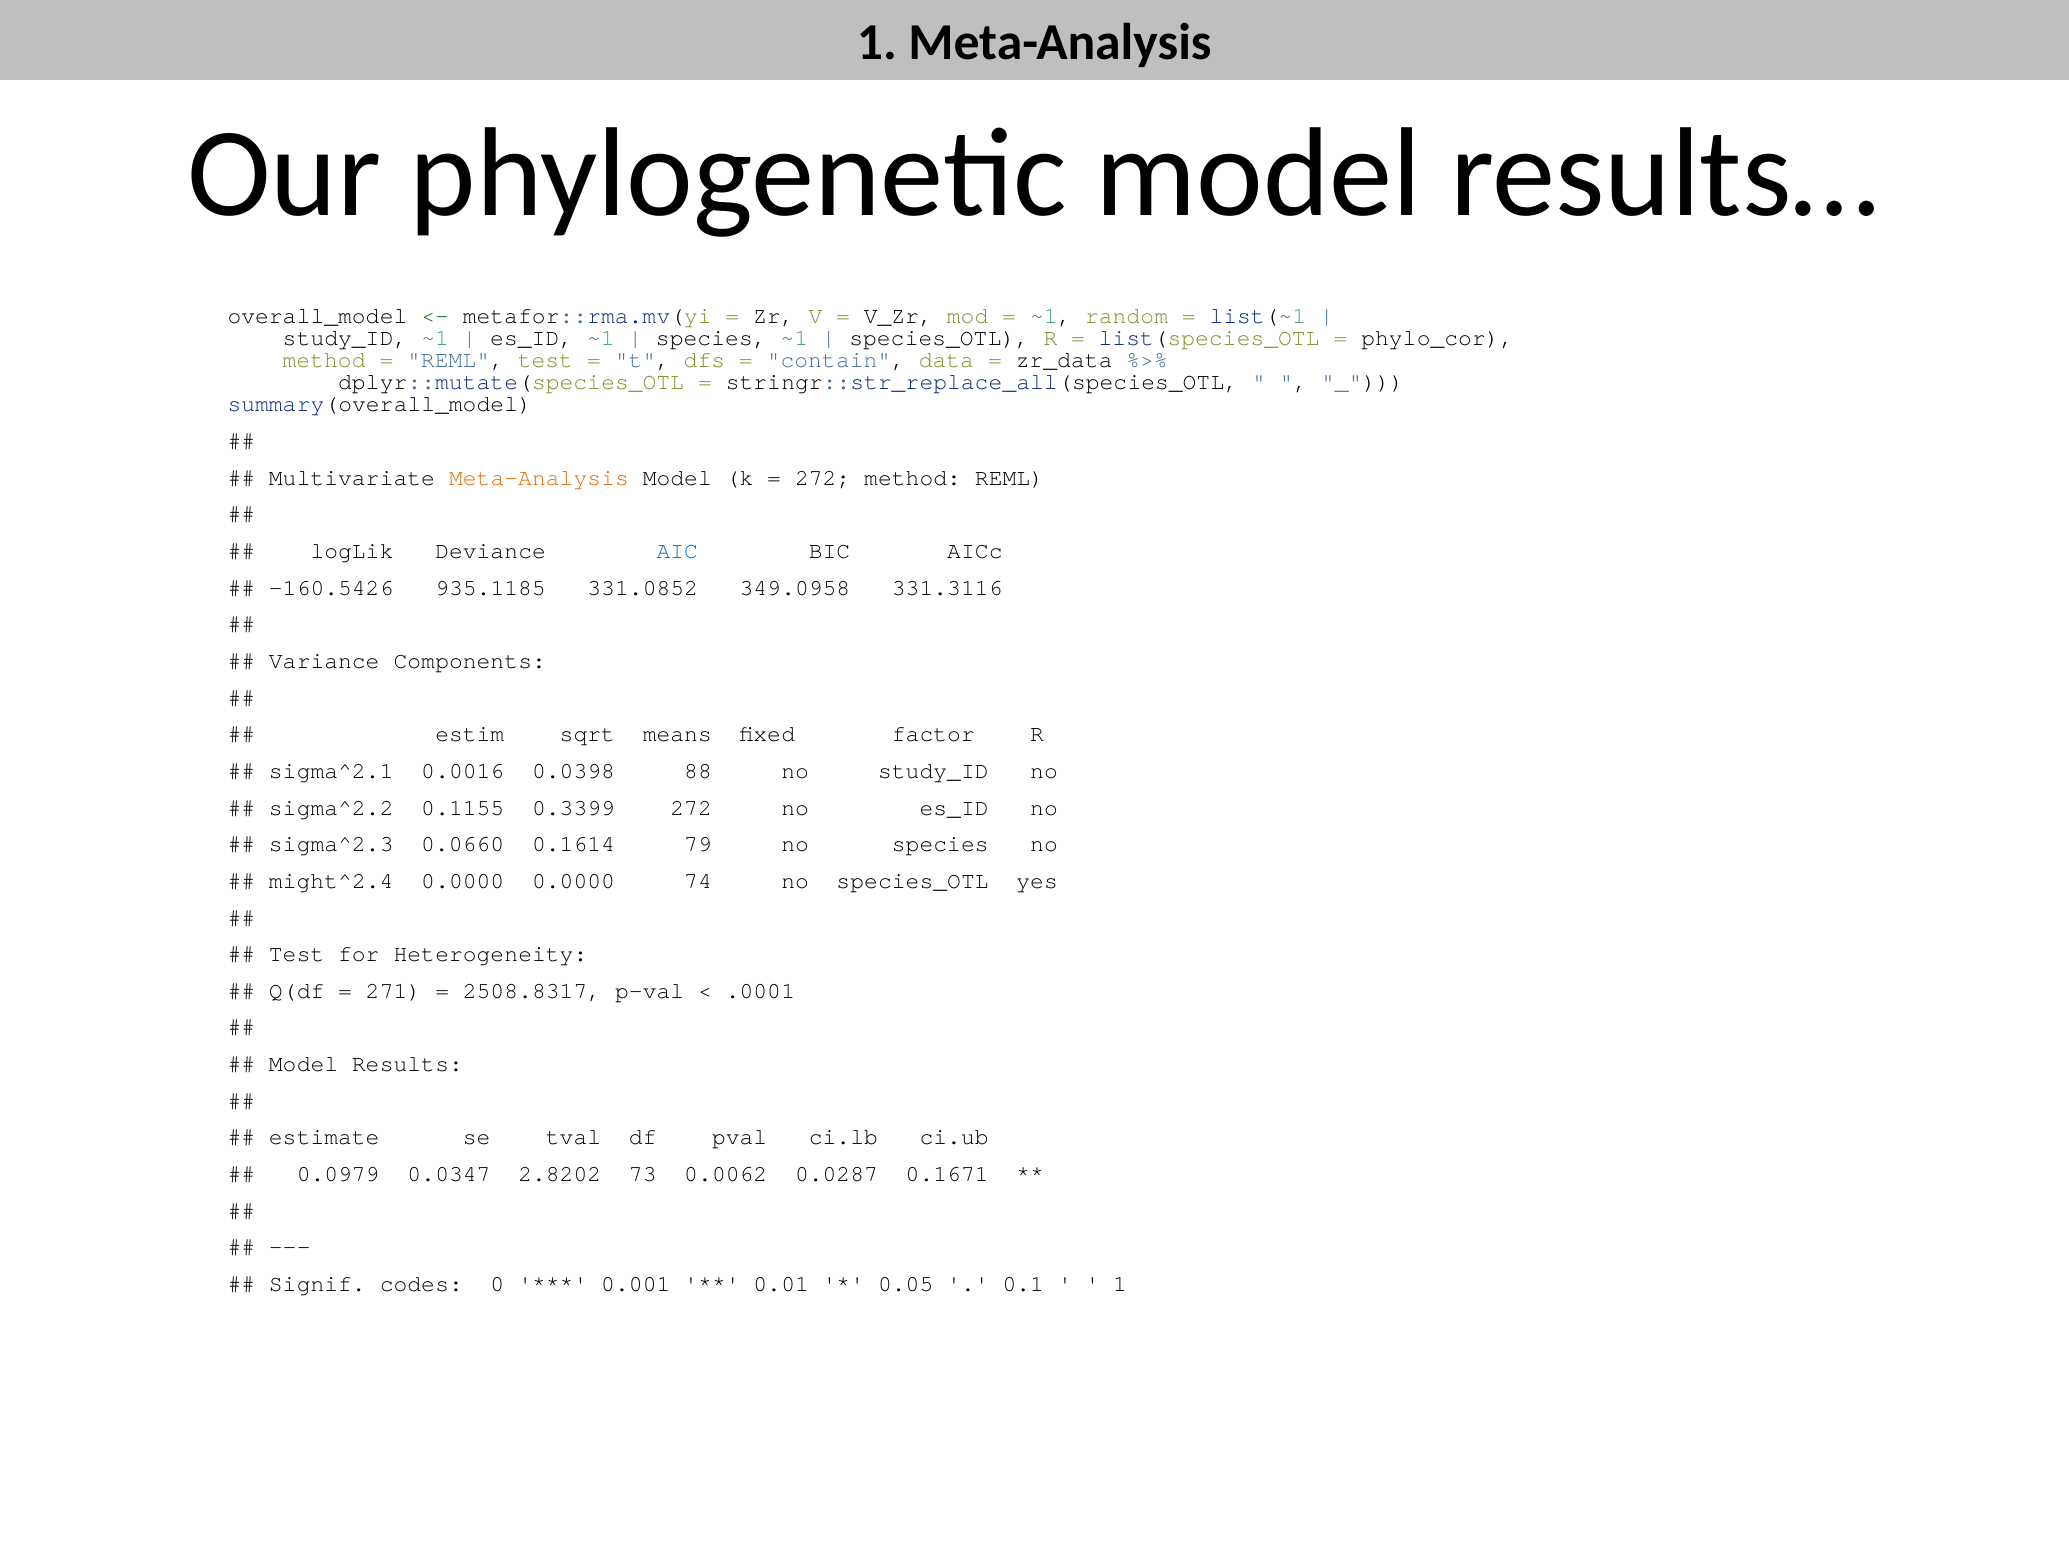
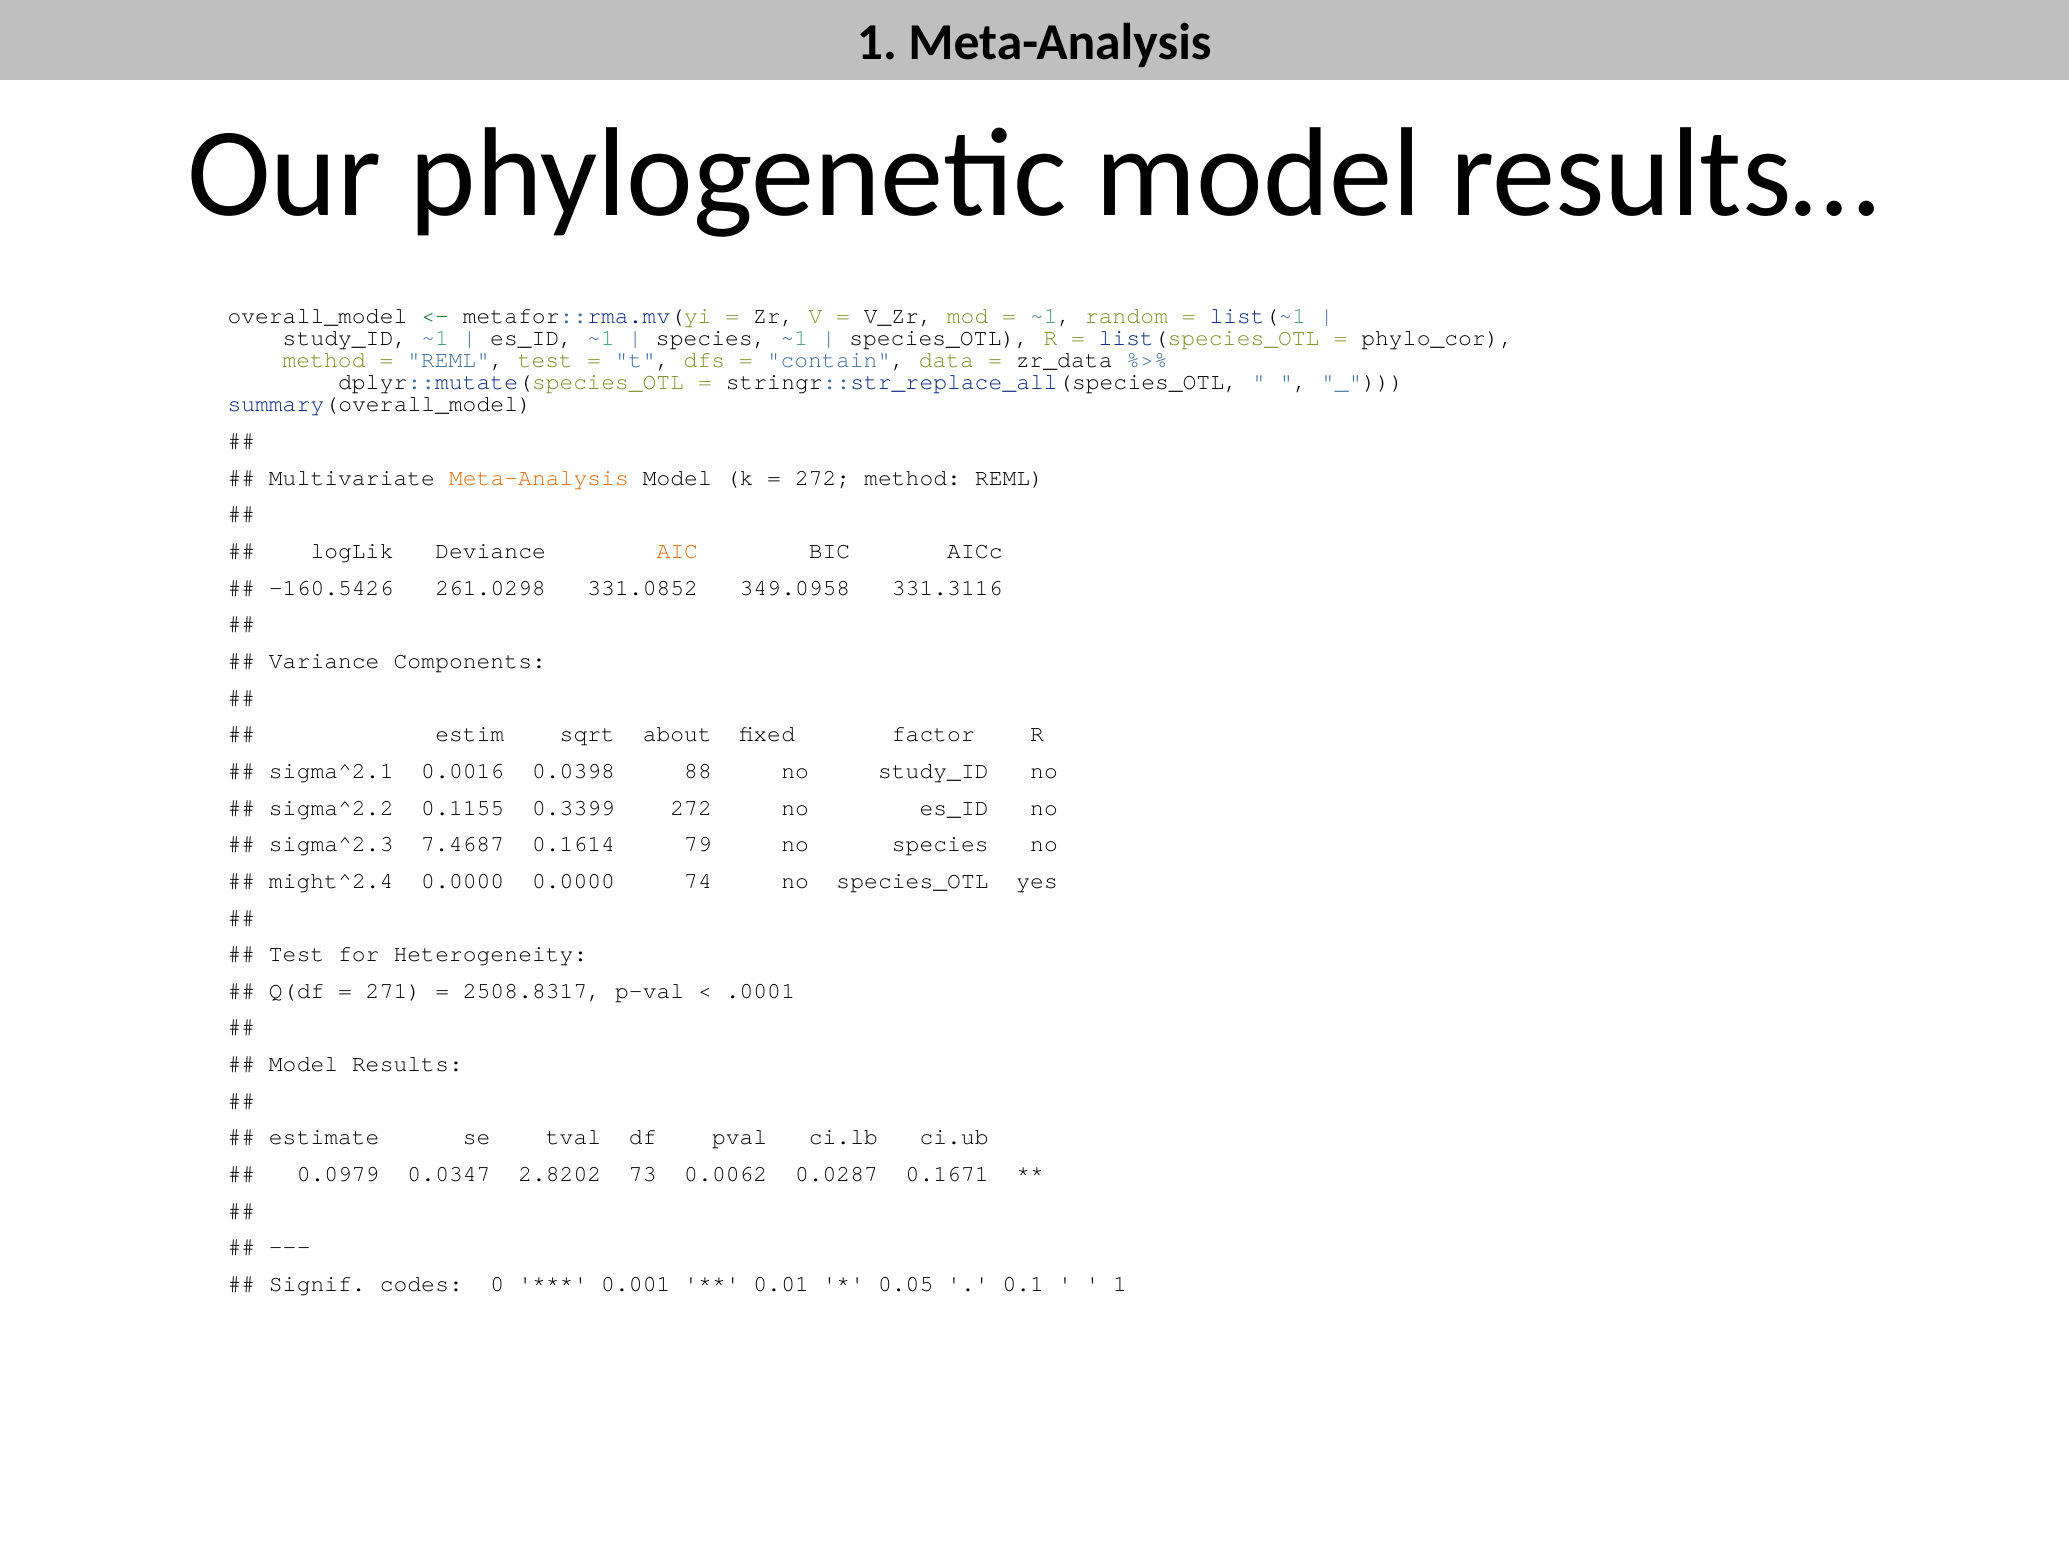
AIC colour: blue -> orange
935.1185: 935.1185 -> 261.0298
means: means -> about
0.0660: 0.0660 -> 7.4687
